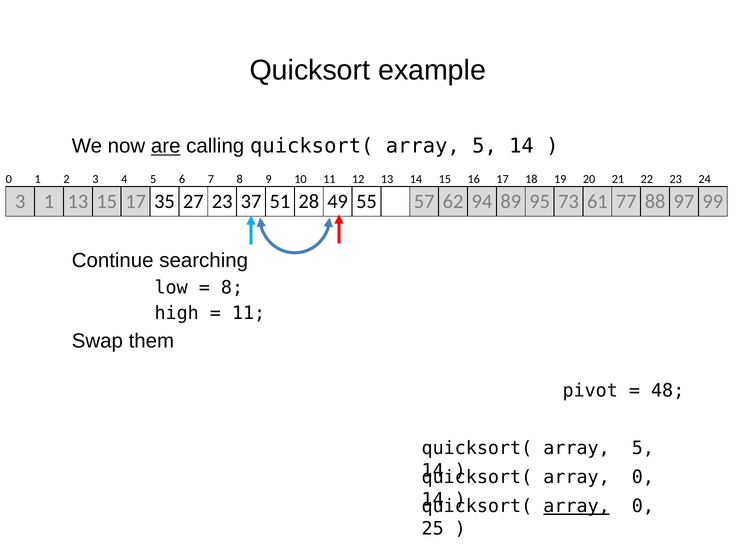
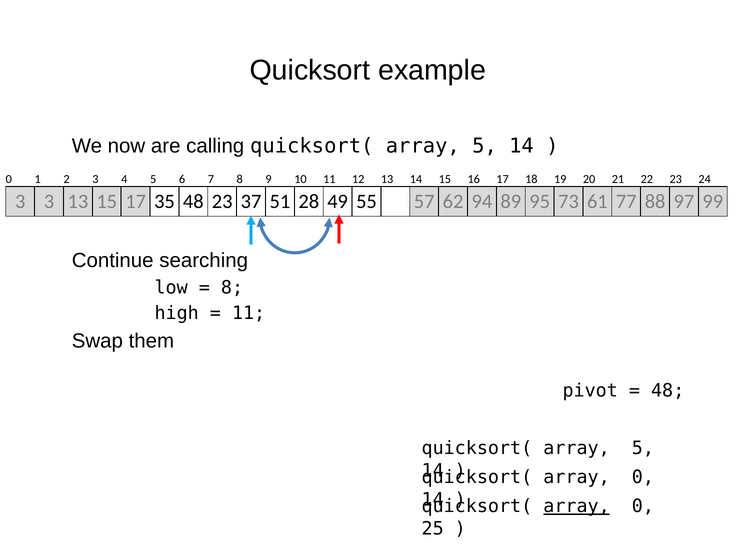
are underline: present -> none
3 1: 1 -> 3
35 27: 27 -> 48
